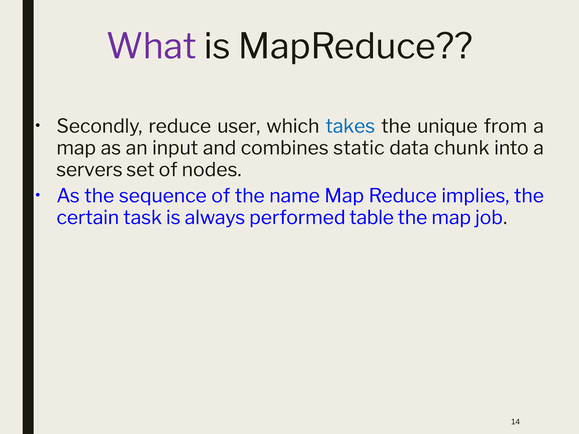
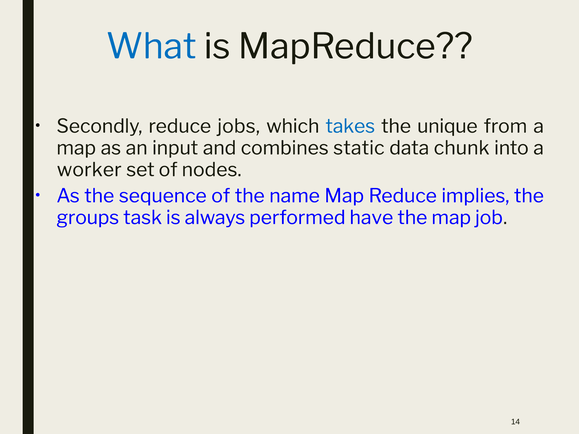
What colour: purple -> blue
user: user -> jobs
servers: servers -> worker
certain: certain -> groups
table: table -> have
